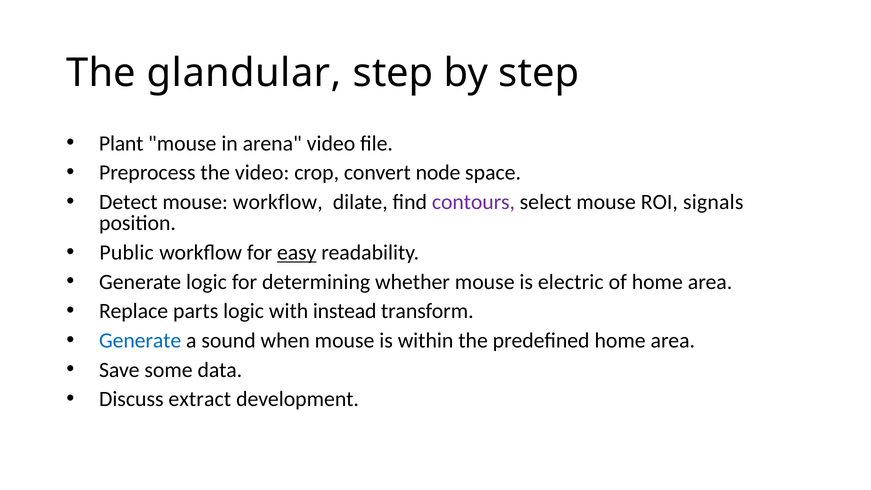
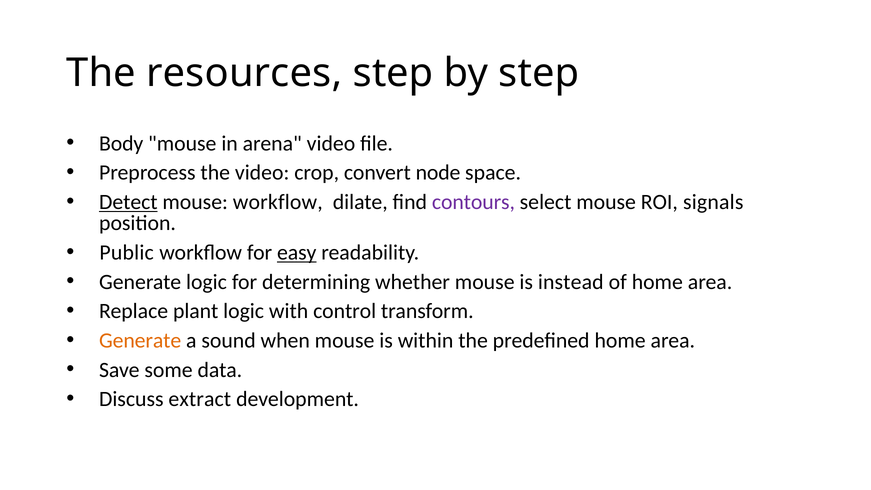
glandular: glandular -> resources
Plant: Plant -> Body
Detect underline: none -> present
electric: electric -> instead
parts: parts -> plant
instead: instead -> control
Generate at (140, 340) colour: blue -> orange
